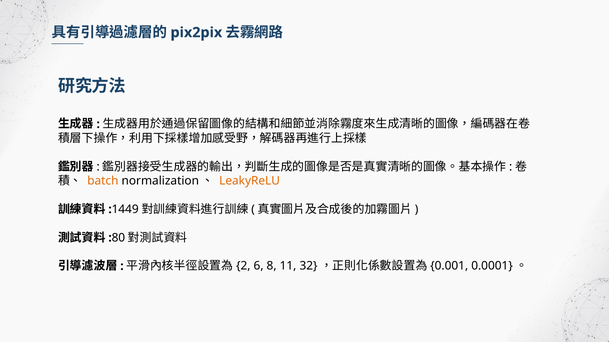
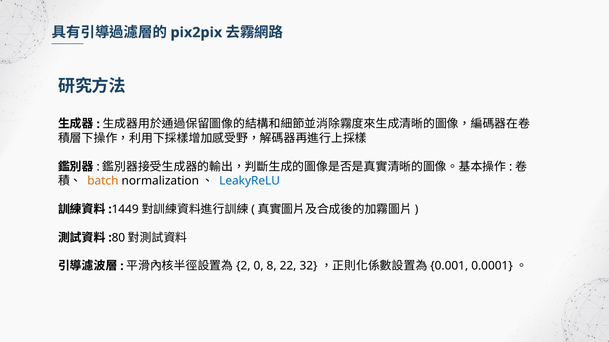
LeakyReLU colour: orange -> blue
6: 6 -> 0
11: 11 -> 22
